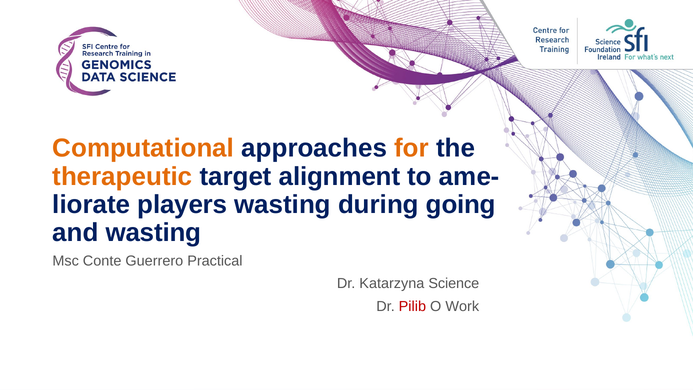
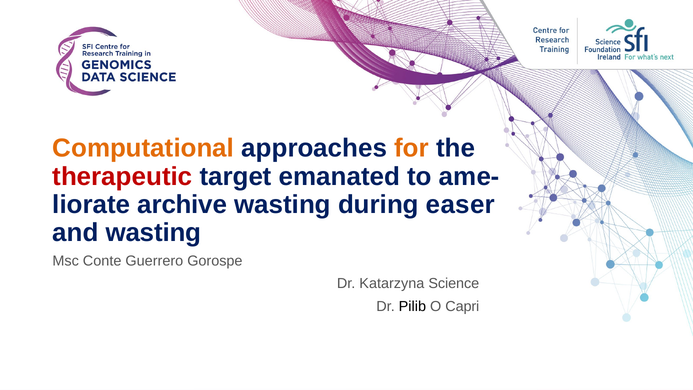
therapeutic colour: orange -> red
alignment: alignment -> emanated
players: players -> archive
going: going -> easer
Practical: Practical -> Gorospe
Pilib colour: red -> black
Work: Work -> Capri
